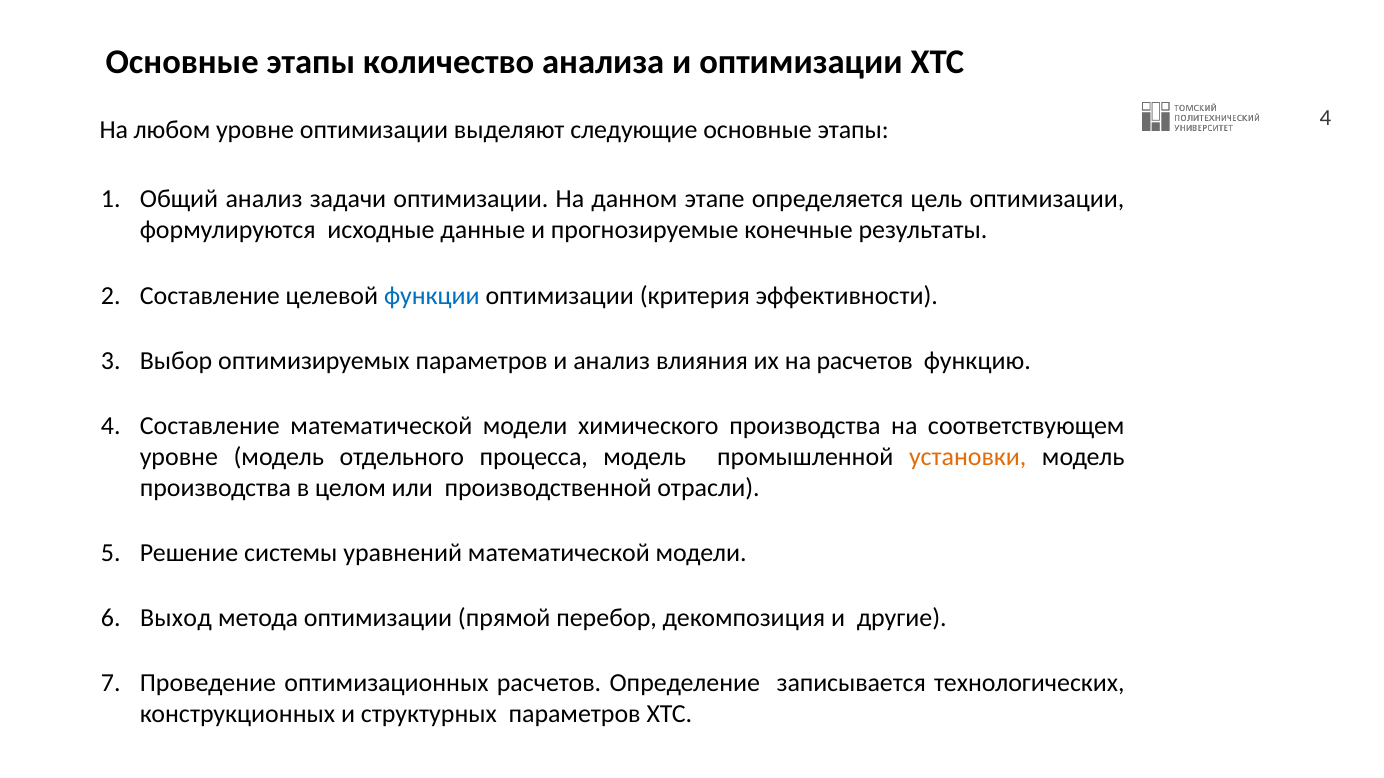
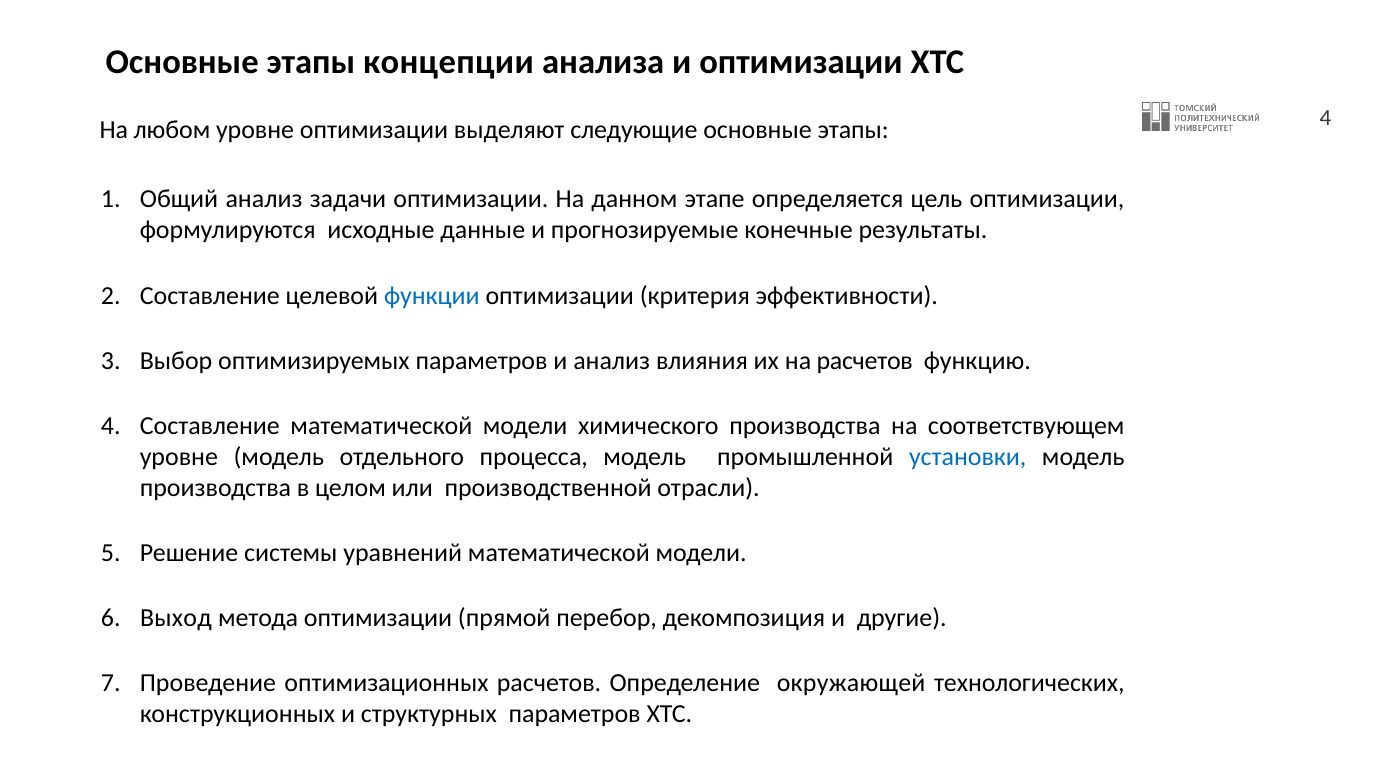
количество: количество -> концепции
установки colour: orange -> blue
записывается: записывается -> окружающей
